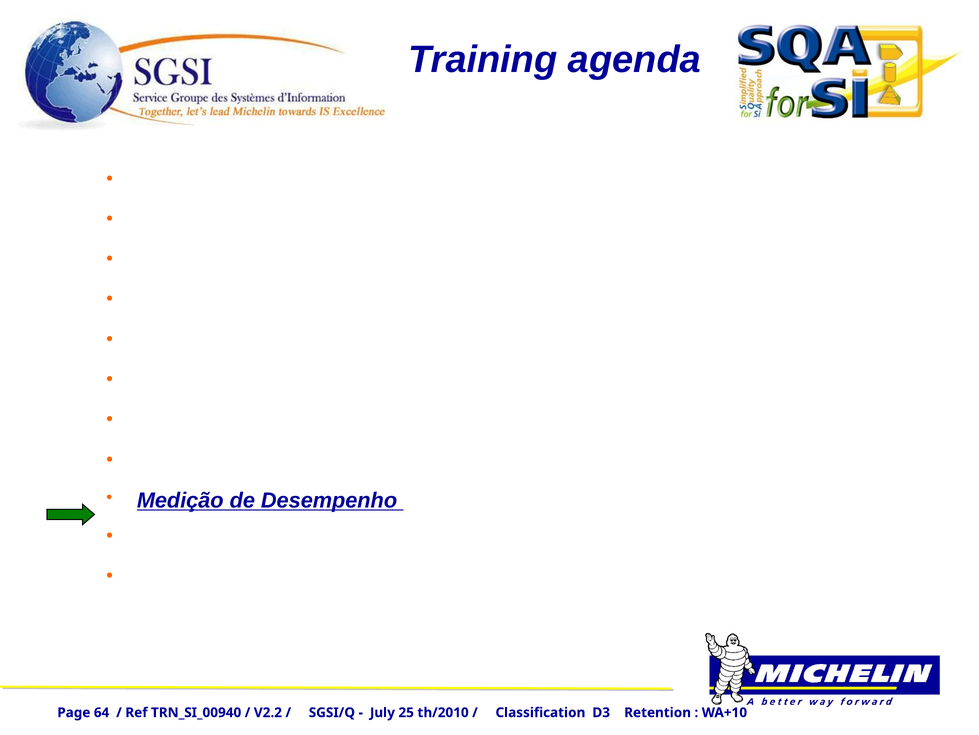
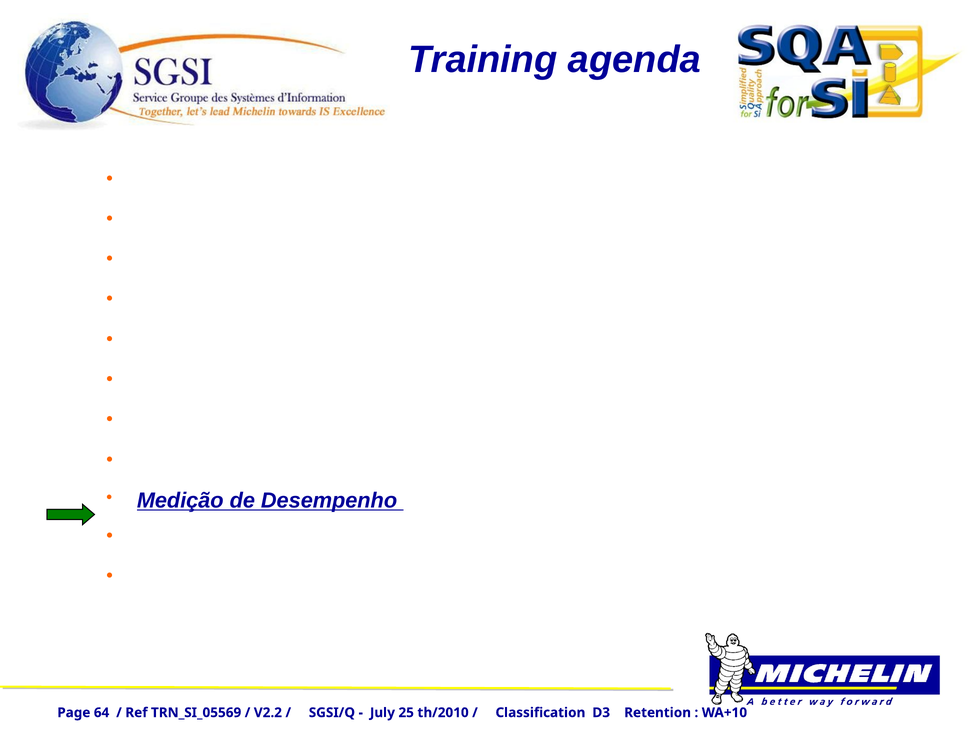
TRN_SI_00940: TRN_SI_00940 -> TRN_SI_05569
